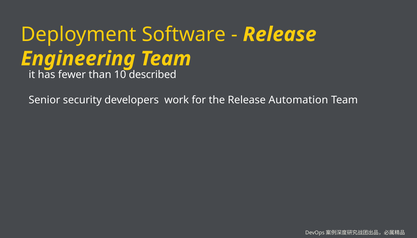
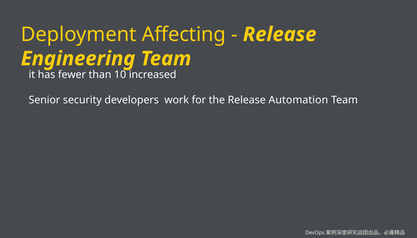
Software: Software -> Affecting
described: described -> increased
